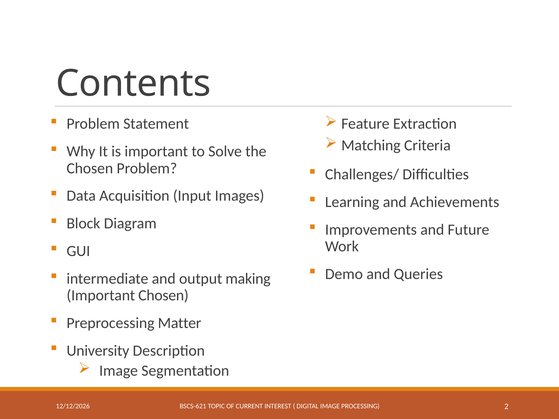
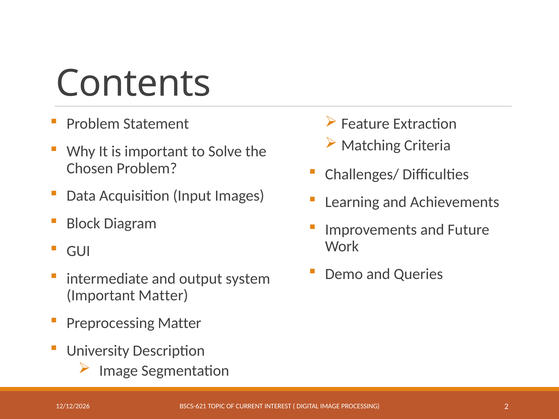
making: making -> system
Important Chosen: Chosen -> Matter
